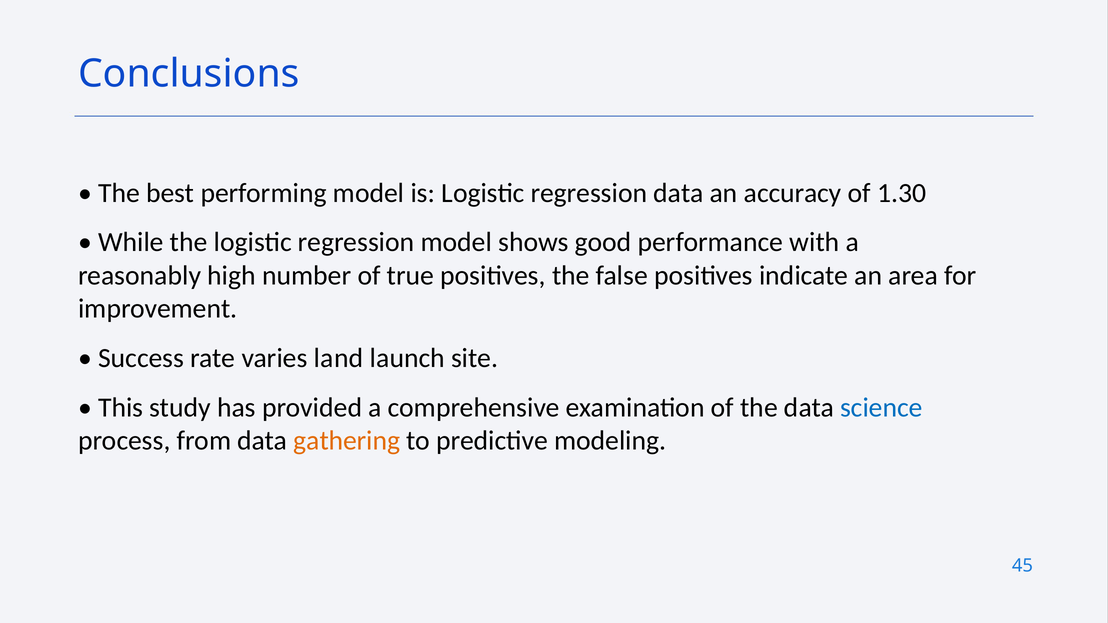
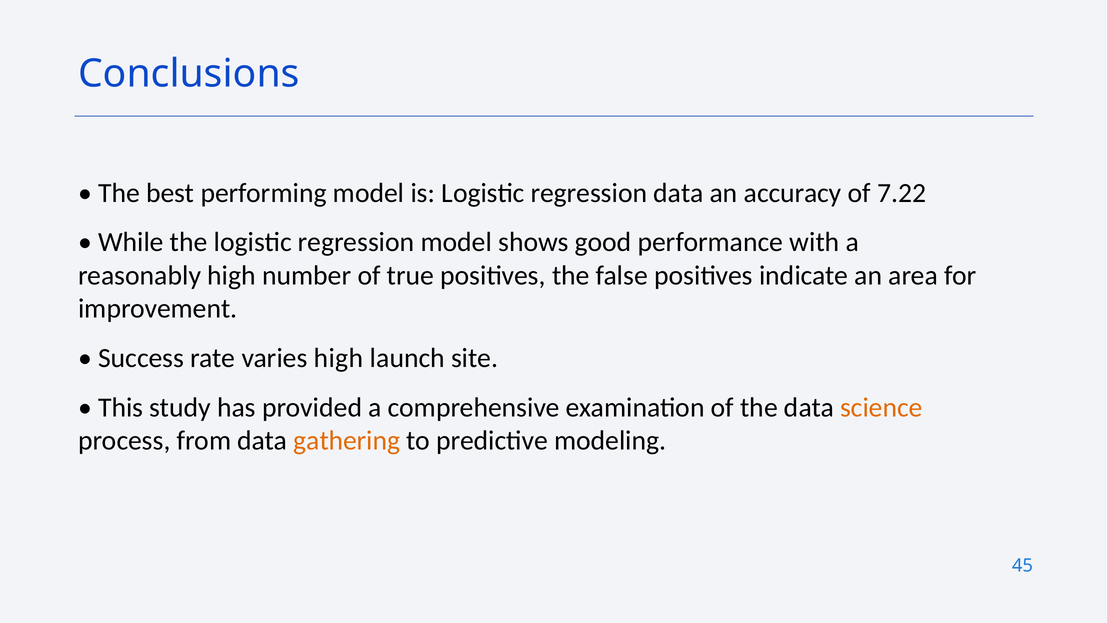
1.30: 1.30 -> 7.22
varies land: land -> high
science colour: blue -> orange
